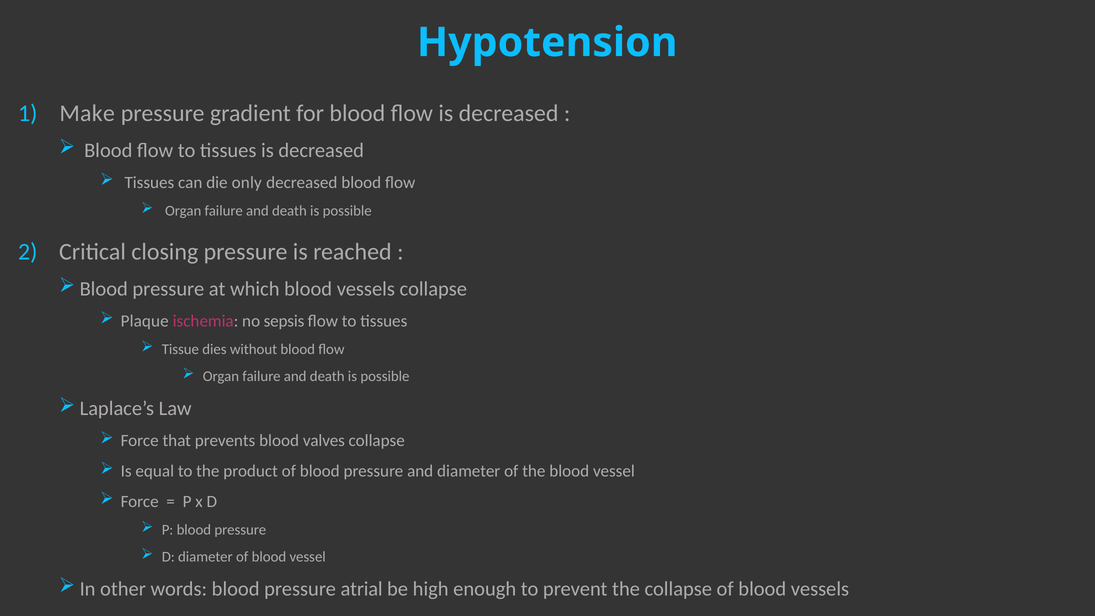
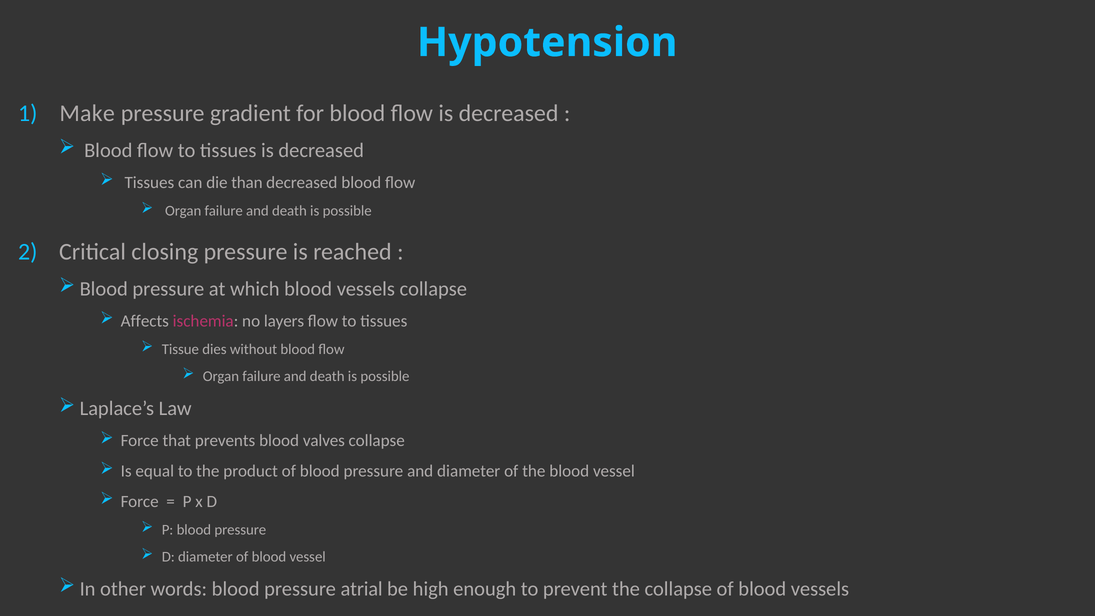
only: only -> than
Plaque: Plaque -> Affects
sepsis: sepsis -> layers
